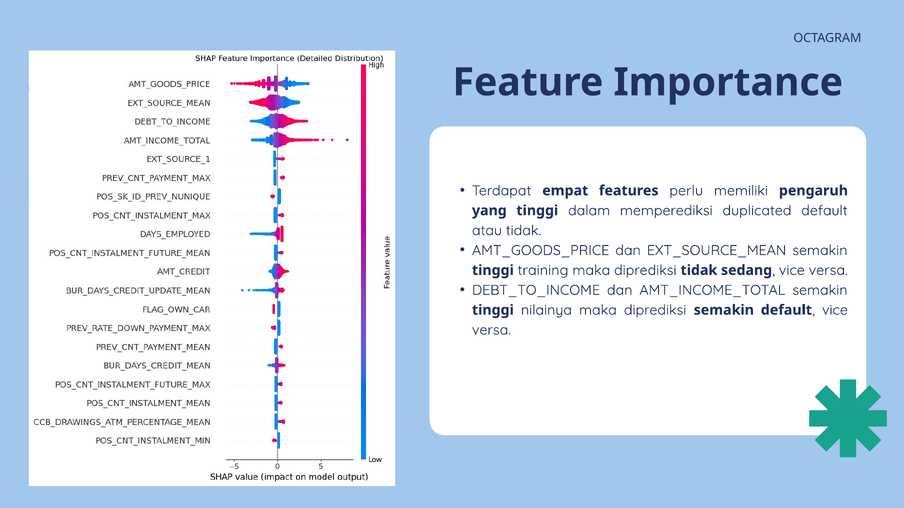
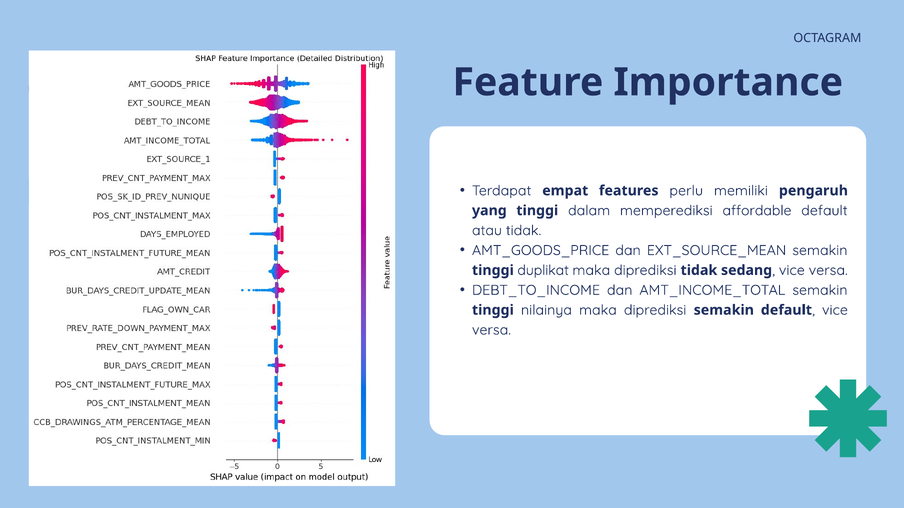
duplicated: duplicated -> affordable
training: training -> duplikat
